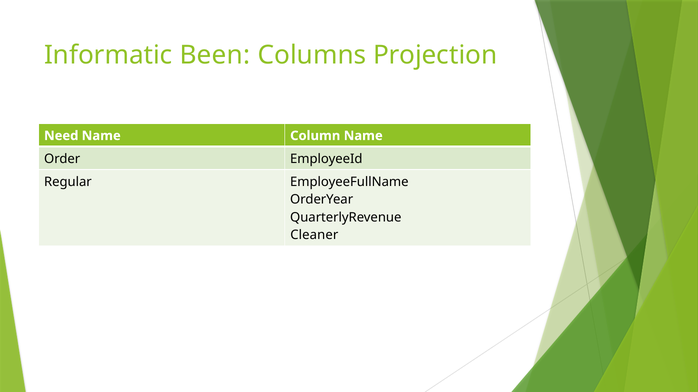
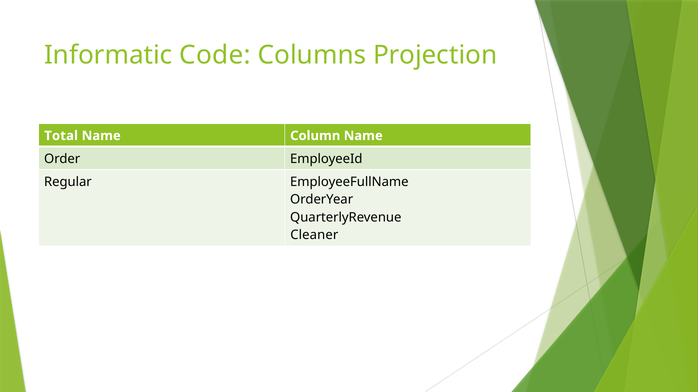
Been: Been -> Code
Need: Need -> Total
